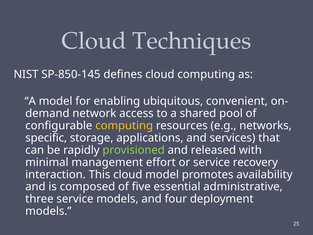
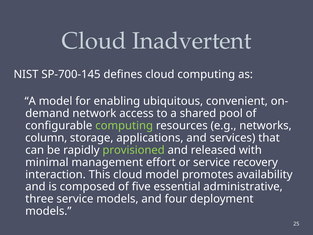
Techniques: Techniques -> Inadvertent
SP-850-145: SP-850-145 -> SP-700-145
computing at (124, 126) colour: yellow -> light green
specific: specific -> column
